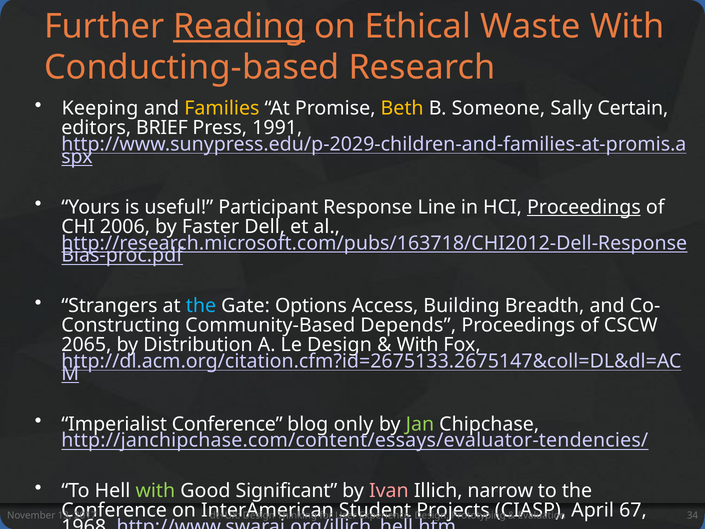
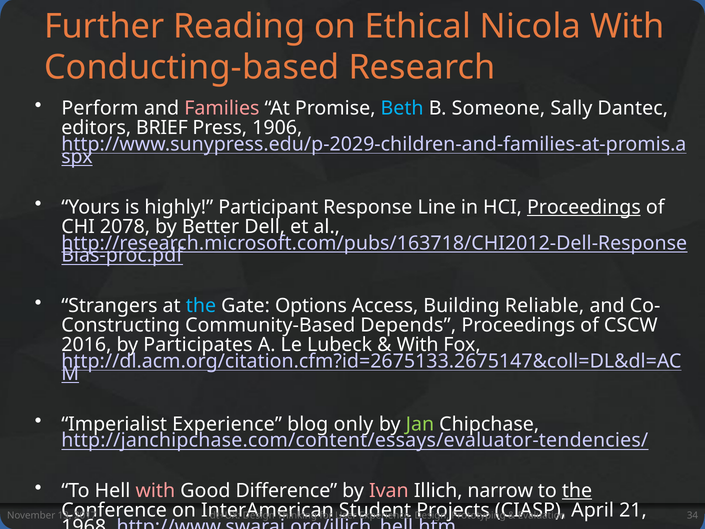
Reading underline: present -> none
Waste: Waste -> Nicola
Keeping: Keeping -> Perform
Families colour: yellow -> pink
Beth colour: yellow -> light blue
Certain: Certain -> Dantec
1991: 1991 -> 1906
useful: useful -> highly
2006: 2006 -> 2078
Faster: Faster -> Better
Breadth: Breadth -> Reliable
2065: 2065 -> 2016
Distribution: Distribution -> Participates
Le Design: Design -> Lubeck
Imperialist Conference: Conference -> Experience
with at (155, 490) colour: light green -> pink
Significant: Significant -> Difference
the at (577, 490) underline: none -> present
67: 67 -> 21
